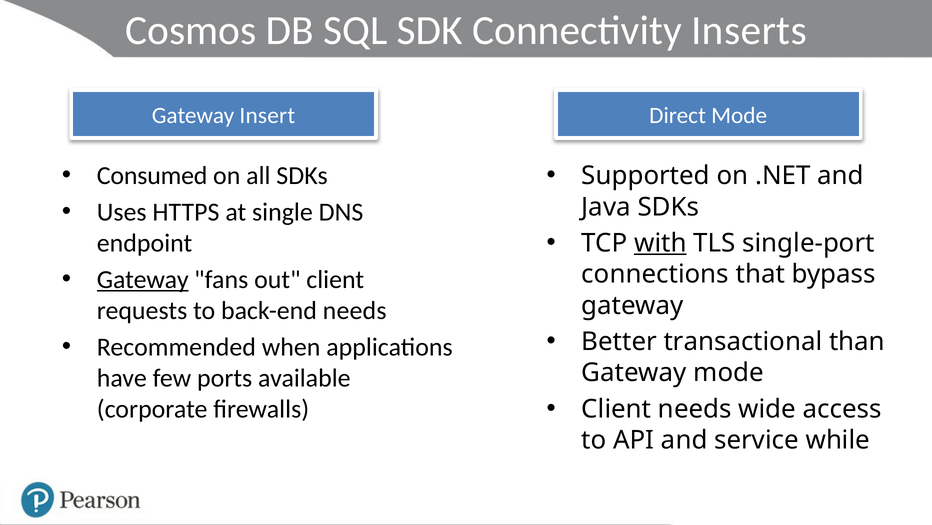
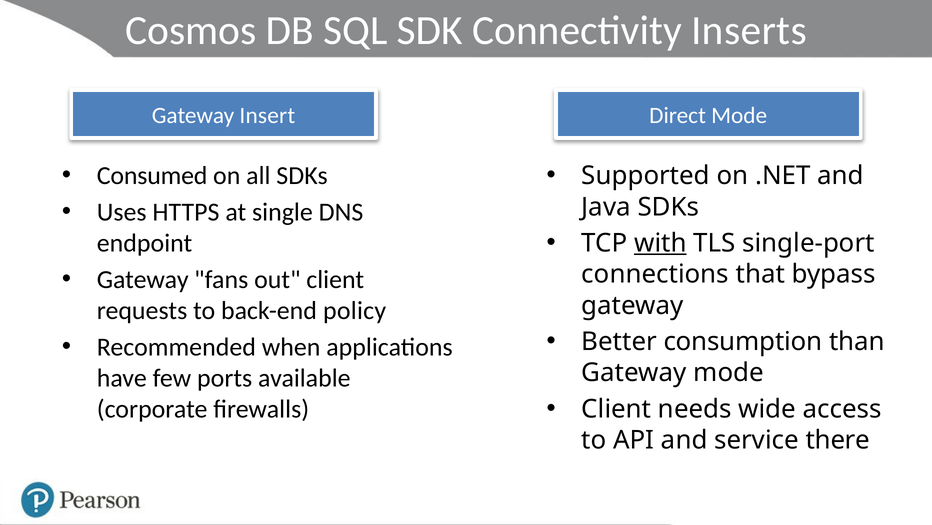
Gateway at (143, 279) underline: present -> none
back-end needs: needs -> policy
transactional: transactional -> consumption
while: while -> there
